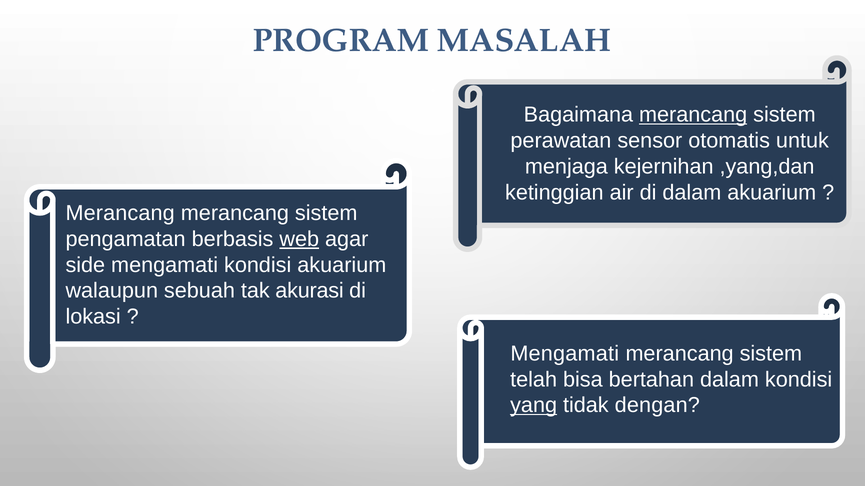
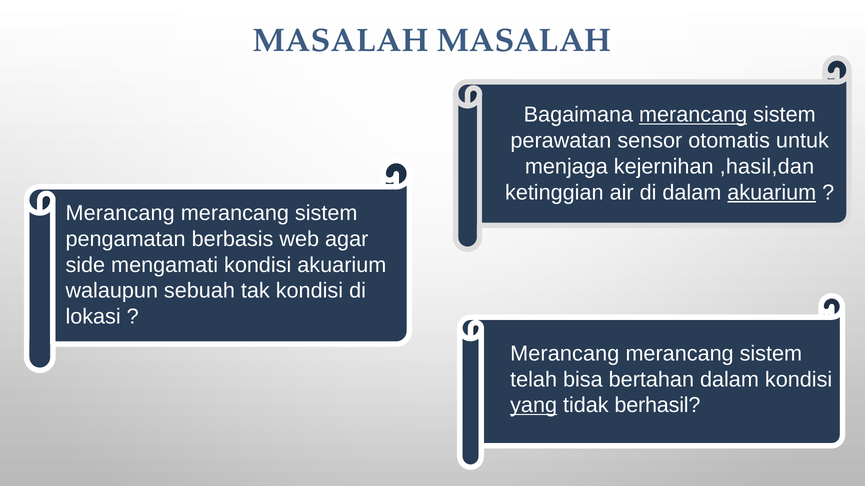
PROGRAM at (341, 41): PROGRAM -> MASALAH
,yang,dan: ,yang,dan -> ,hasil,dan
akuarium at (772, 193) underline: none -> present
web underline: present -> none
tak akurasi: akurasi -> kondisi
Mengamati at (565, 354): Mengamati -> Merancang
dengan: dengan -> berhasil
